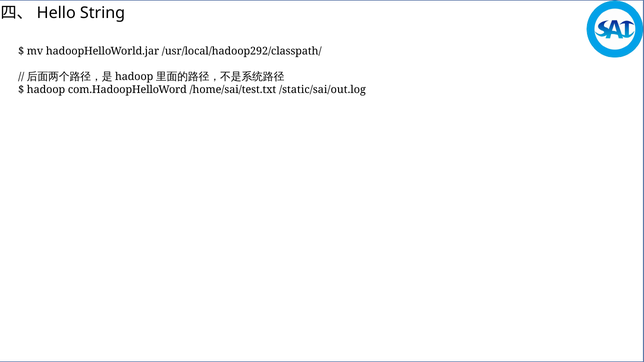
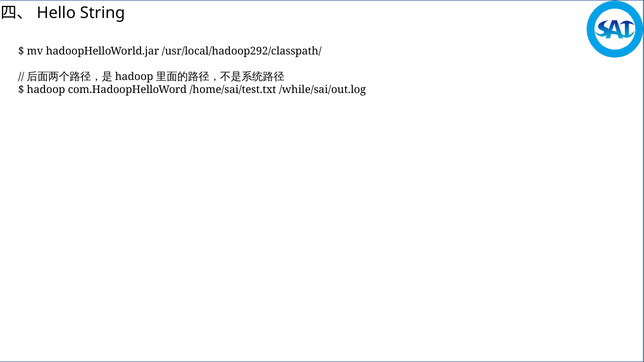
/static/sai/out.log: /static/sai/out.log -> /while/sai/out.log
